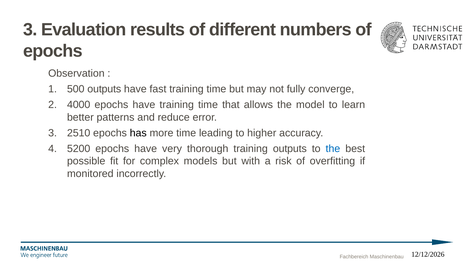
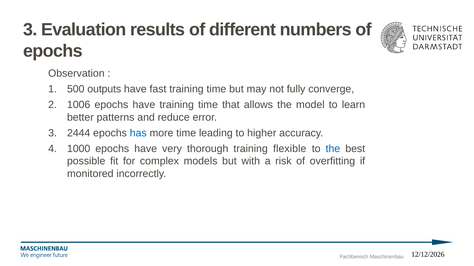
4000: 4000 -> 1006
2510: 2510 -> 2444
has colour: black -> blue
5200: 5200 -> 1000
training outputs: outputs -> flexible
